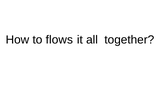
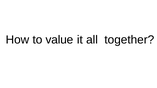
flows: flows -> value
